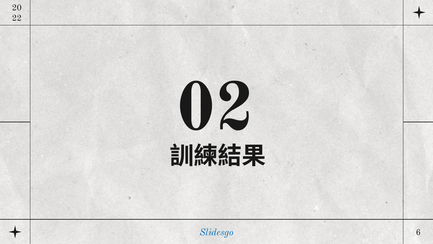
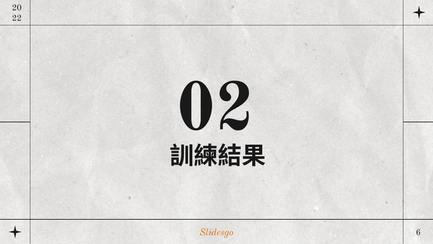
Slidesgo colour: blue -> orange
